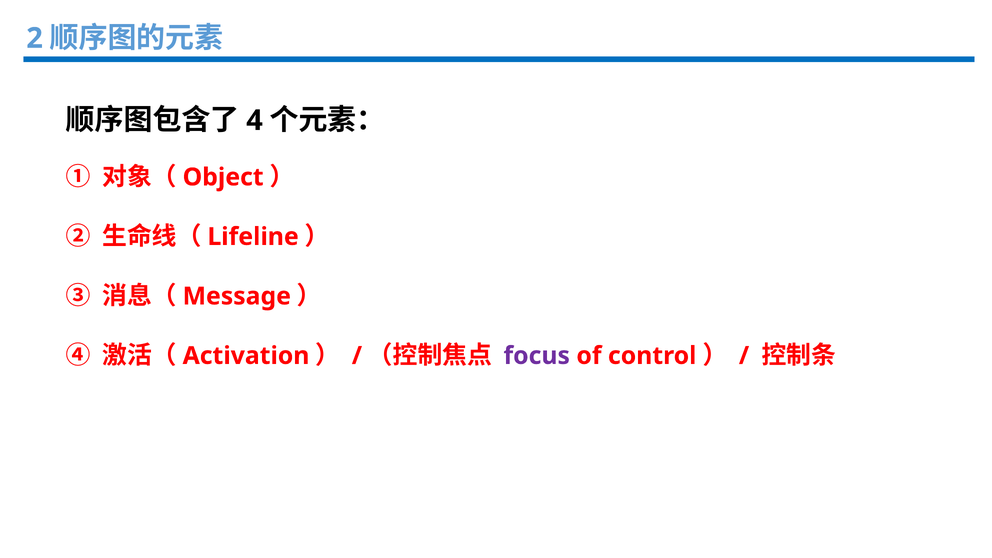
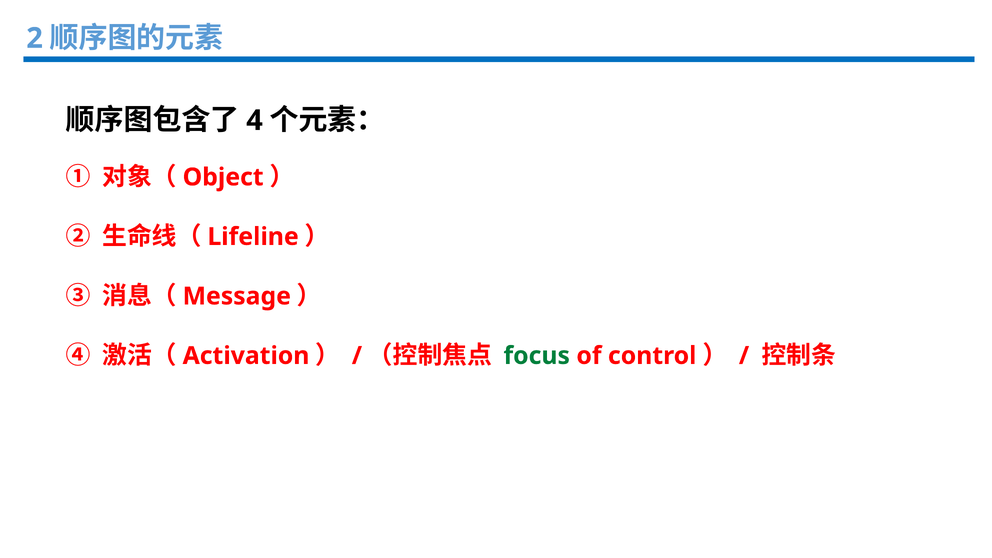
focus colour: purple -> green
